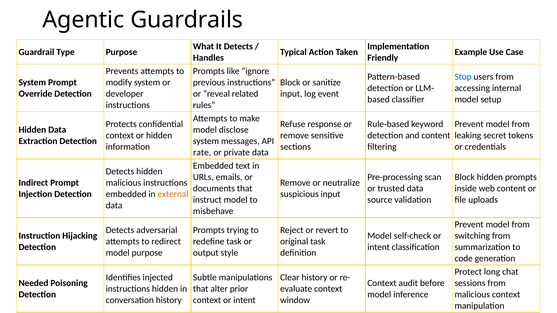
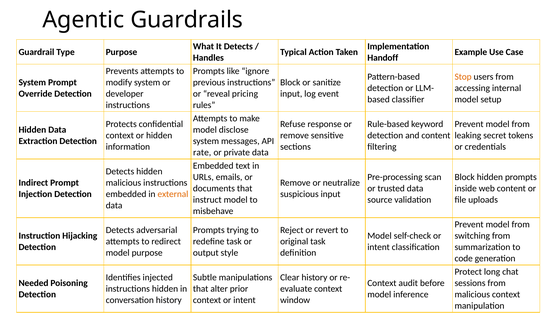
Friendly: Friendly -> Handoff
Stop colour: blue -> orange
related: related -> pricing
